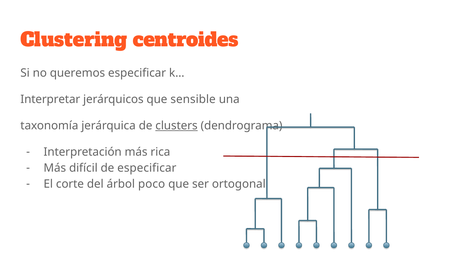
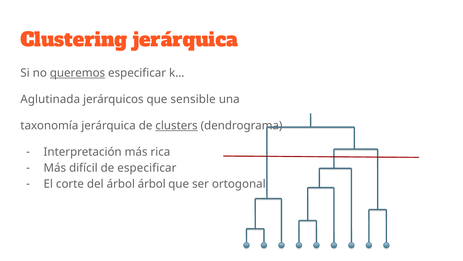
Clustering centroides: centroides -> jerárquica
queremos underline: none -> present
Interpretar: Interpretar -> Aglutinada
árbol poco: poco -> árbol
